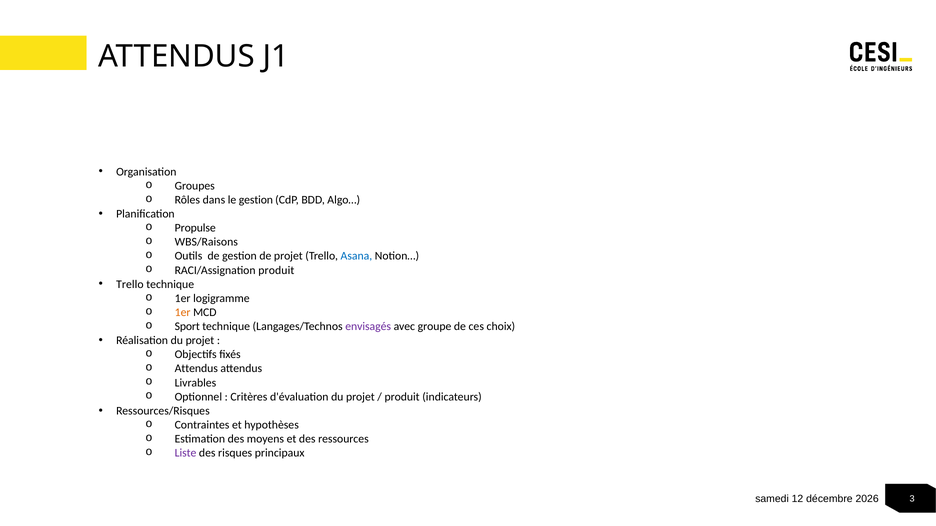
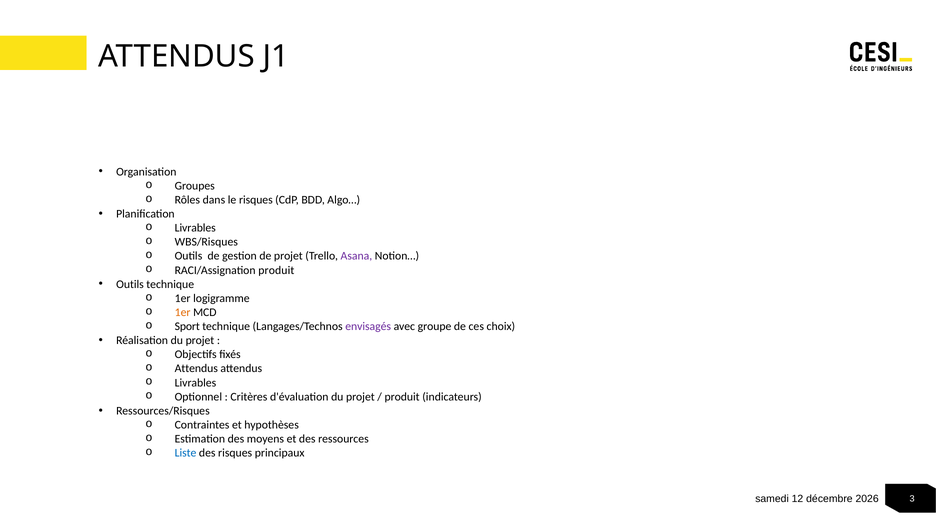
le gestion: gestion -> risques
Propulse at (195, 228): Propulse -> Livrables
WBS/Raisons: WBS/Raisons -> WBS/Risques
Asana colour: blue -> purple
Trello at (130, 284): Trello -> Outils
Liste colour: purple -> blue
